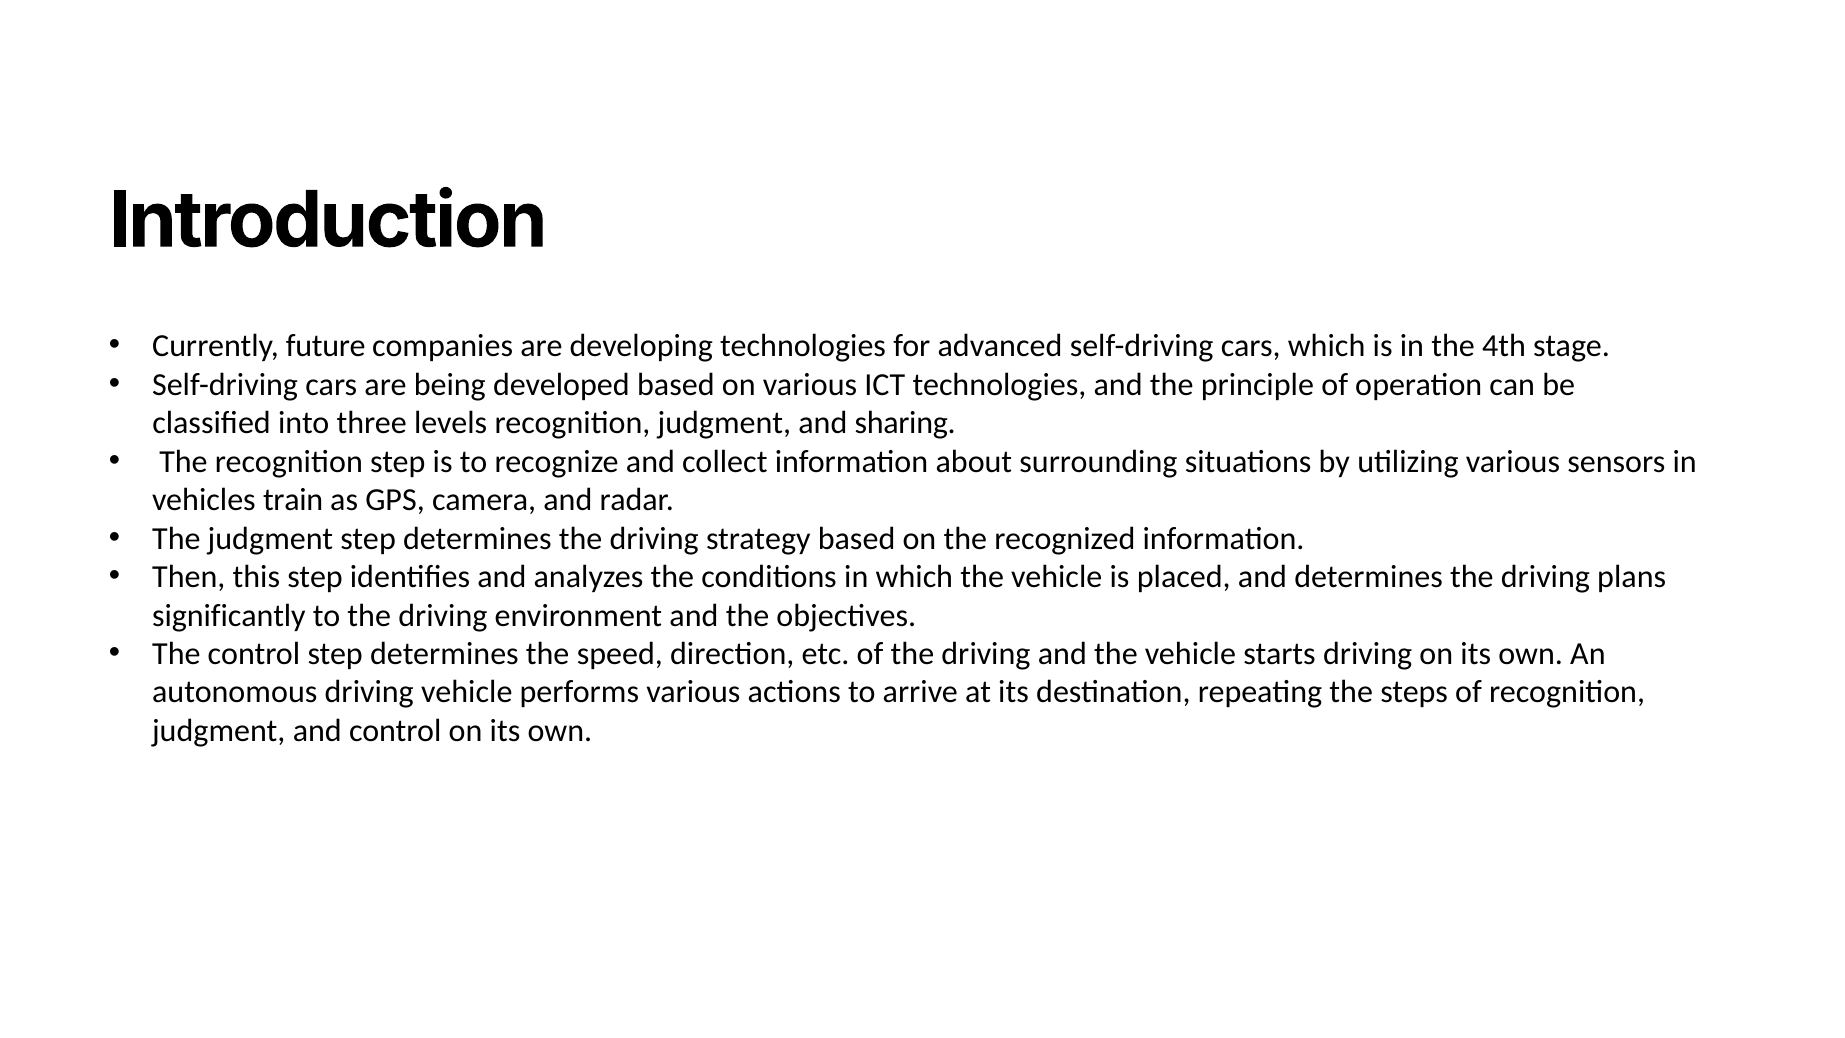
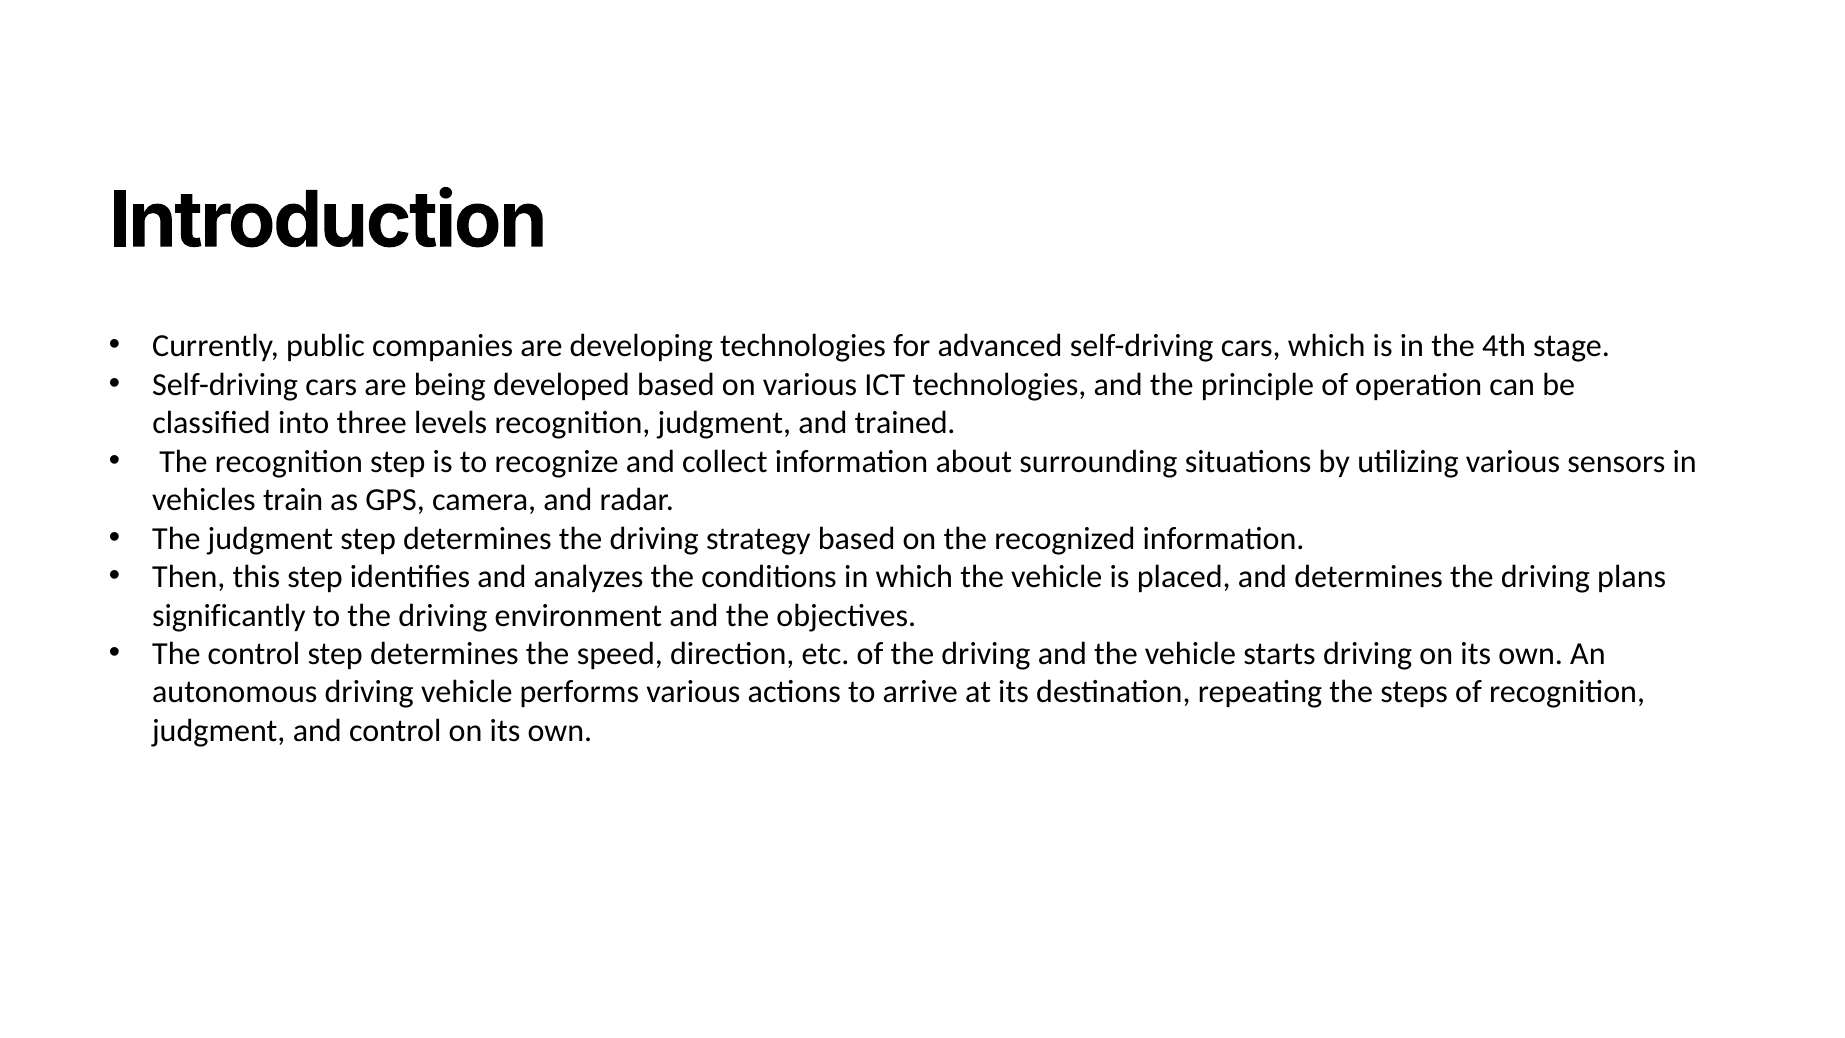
future: future -> public
sharing: sharing -> trained
